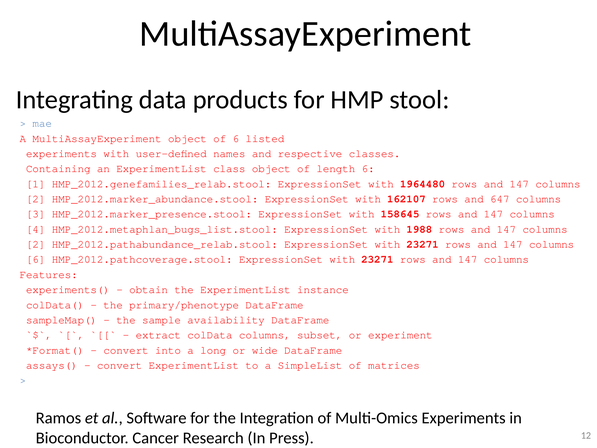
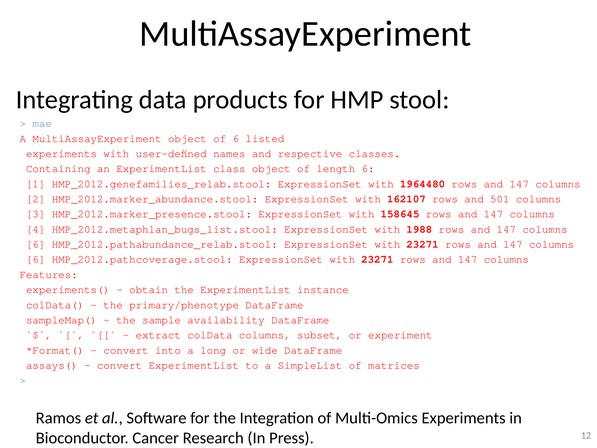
647: 647 -> 501
2 at (36, 244): 2 -> 6
